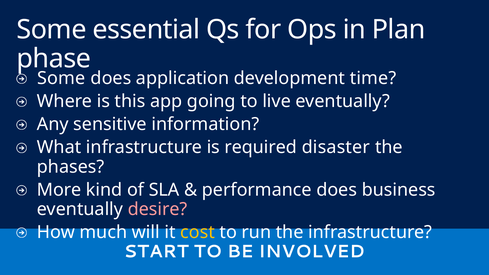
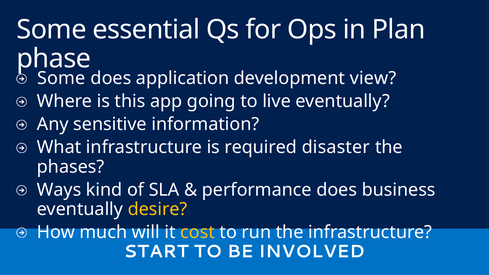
time: time -> view
More: More -> Ways
desire colour: pink -> yellow
